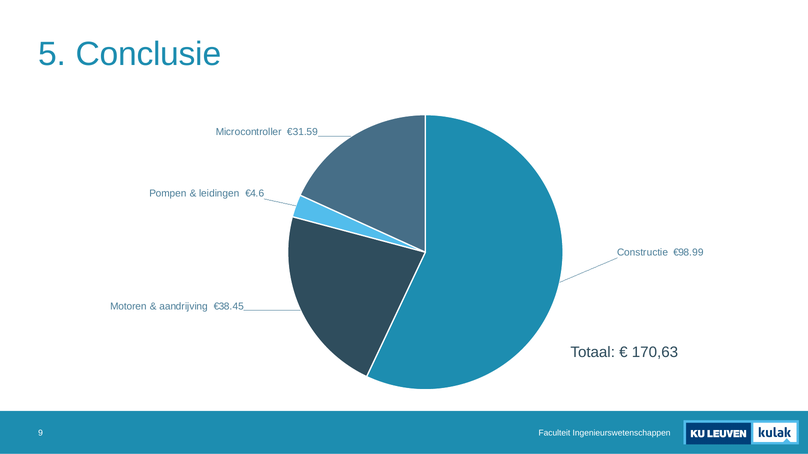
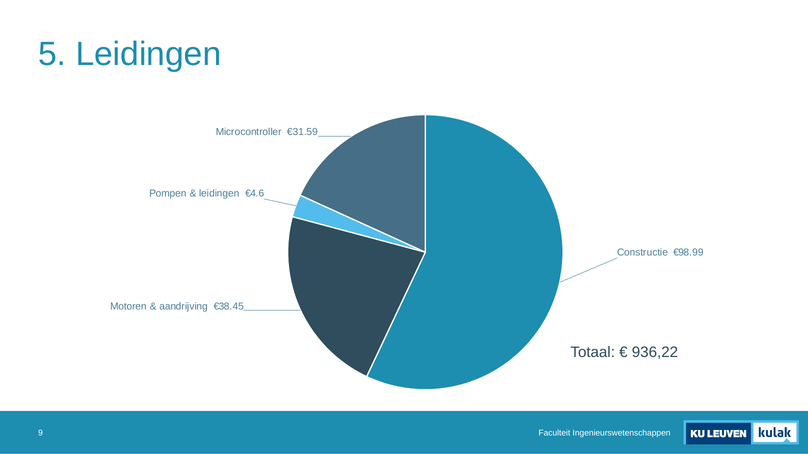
5 Conclusie: Conclusie -> Leidingen
170,63: 170,63 -> 936,22
